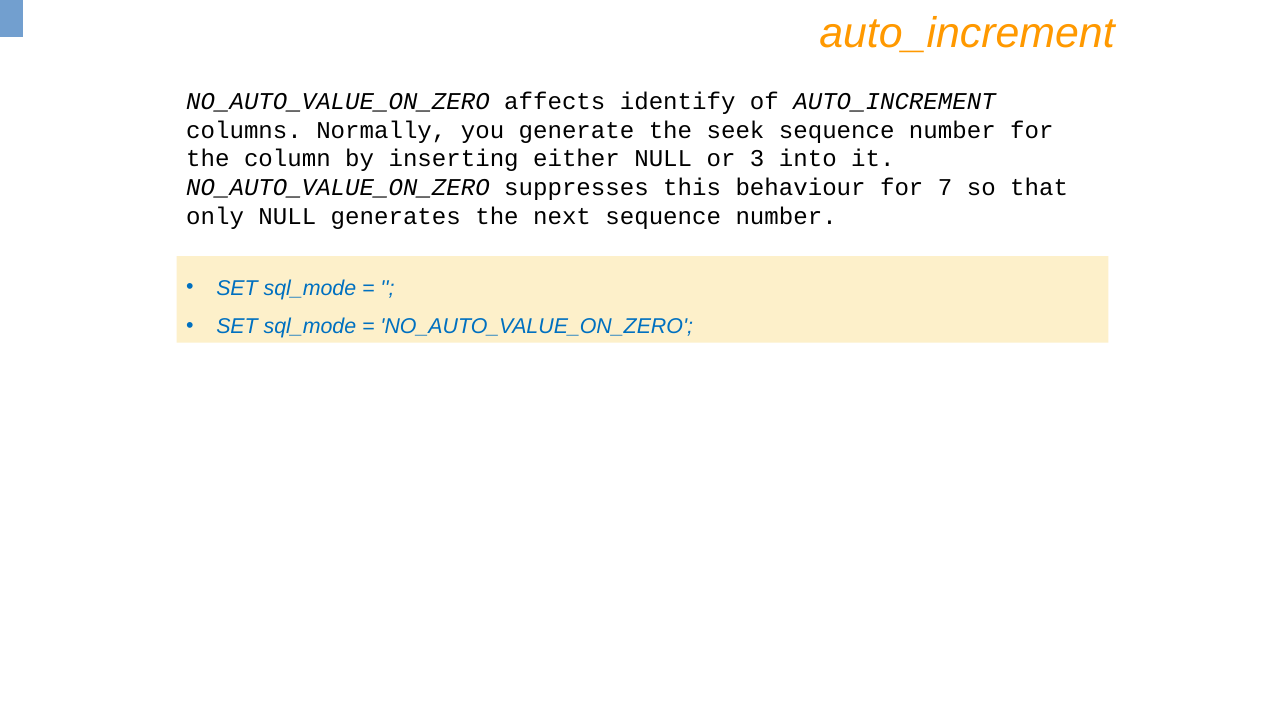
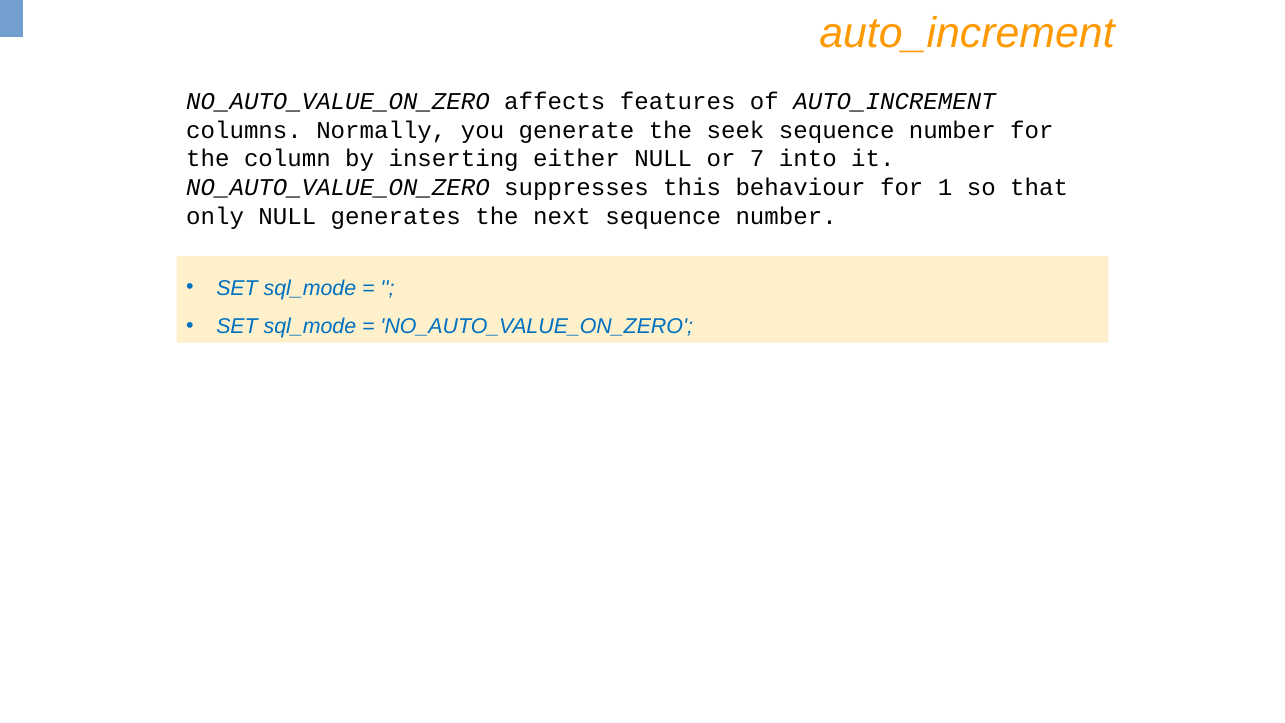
identify: identify -> features
3: 3 -> 7
7: 7 -> 1
